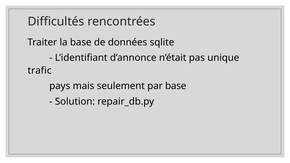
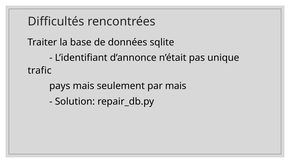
par base: base -> mais
